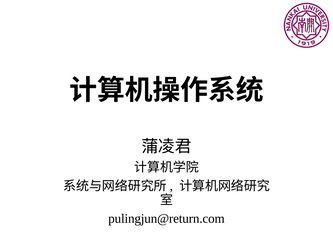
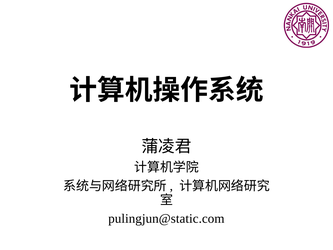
pulingjun@return.com: pulingjun@return.com -> pulingjun@static.com
